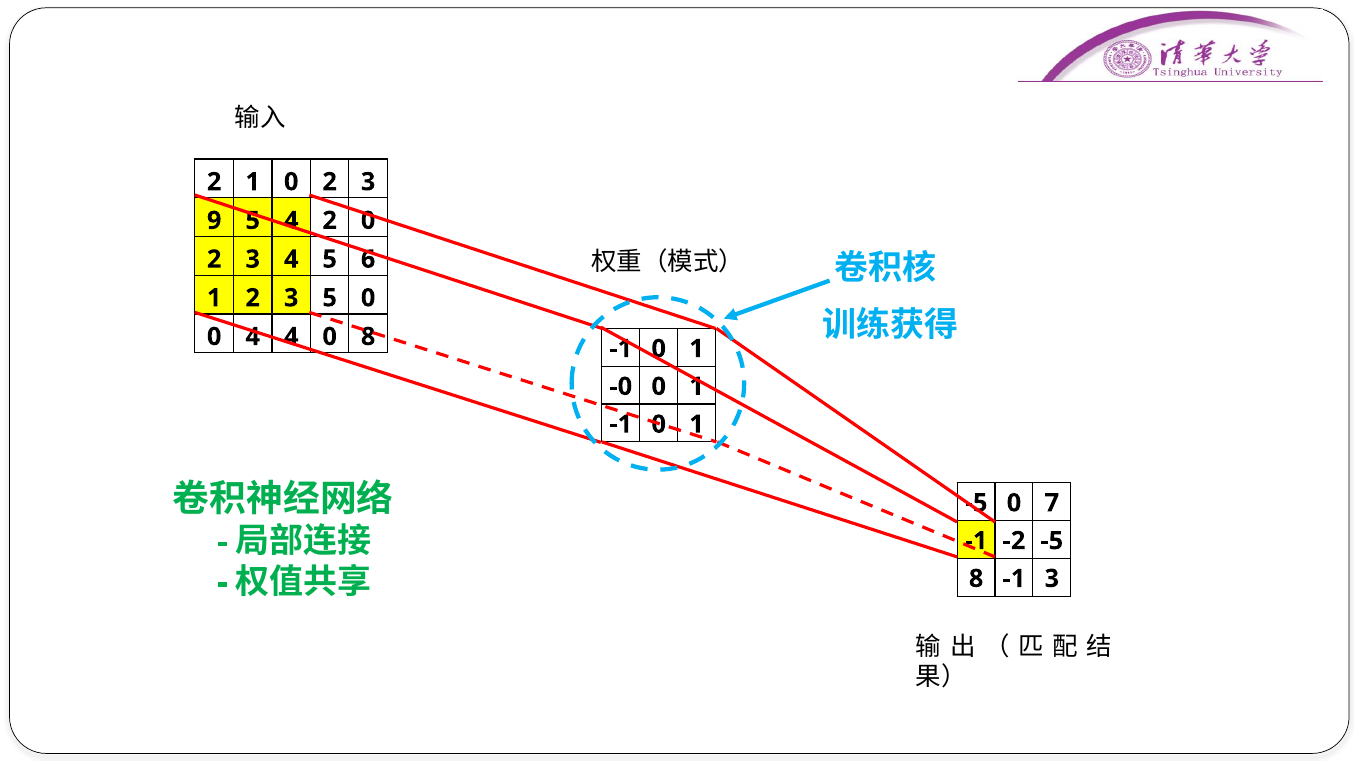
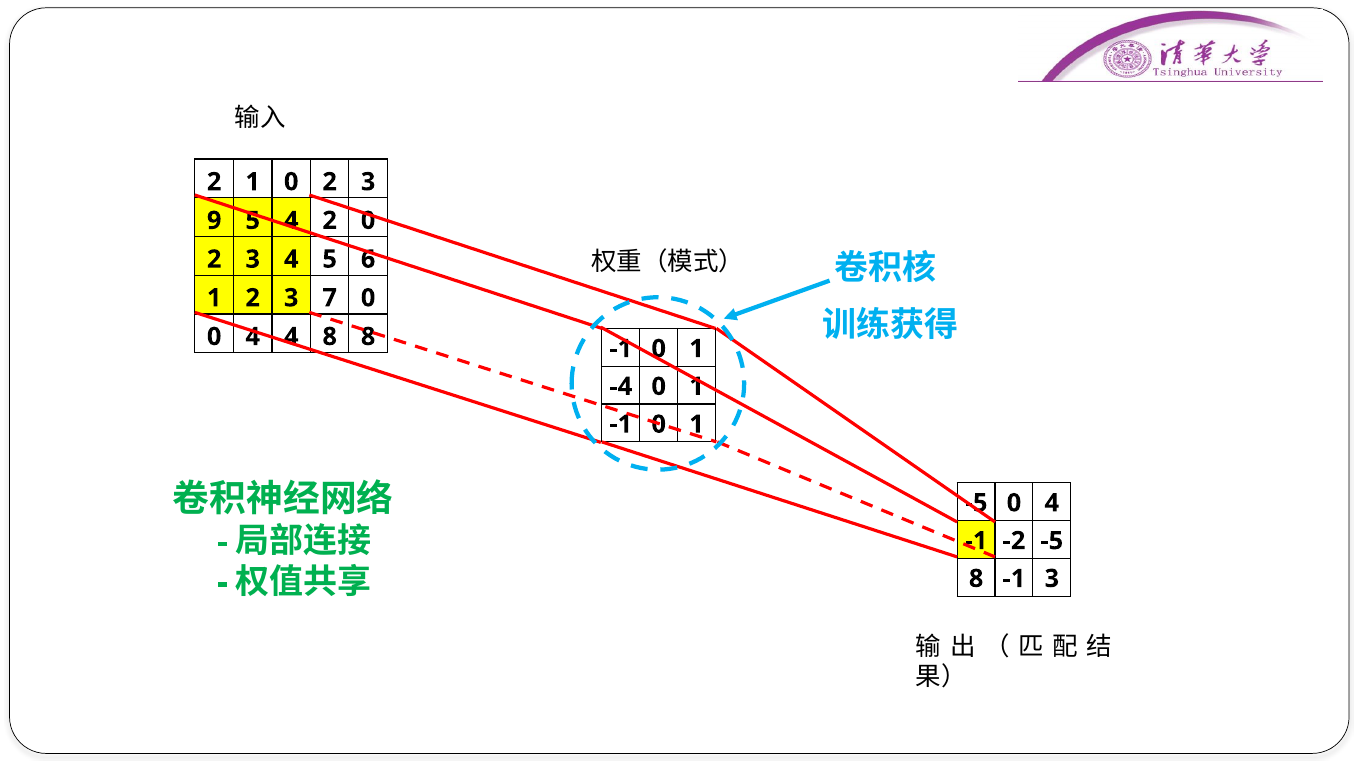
3 5: 5 -> 7
4 0: 0 -> 8
-0: -0 -> -4
7 at (1052, 503): 7 -> 4
